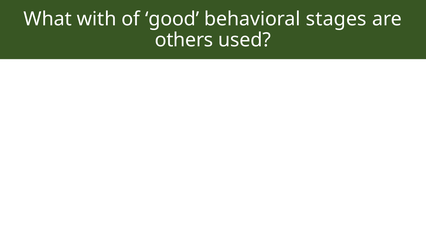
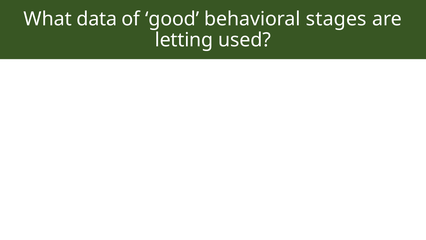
with: with -> data
others: others -> letting
